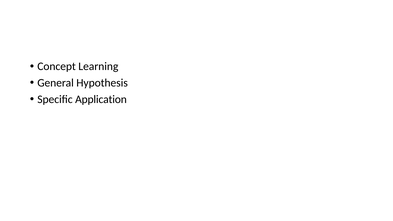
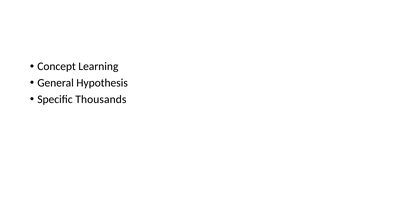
Application: Application -> Thousands
